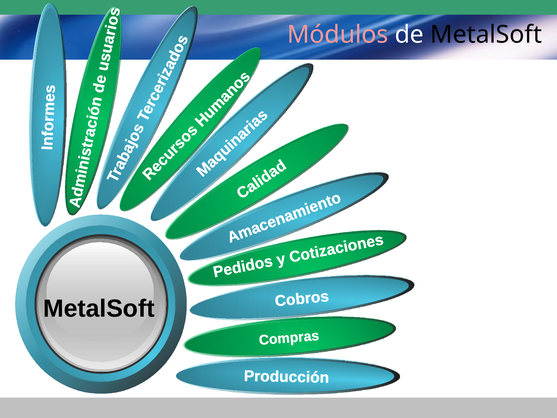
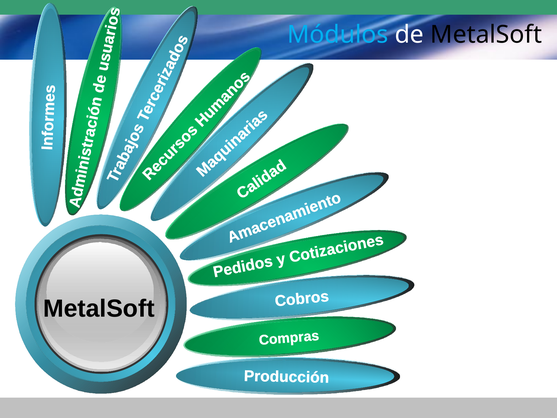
Módulos colour: pink -> light blue
